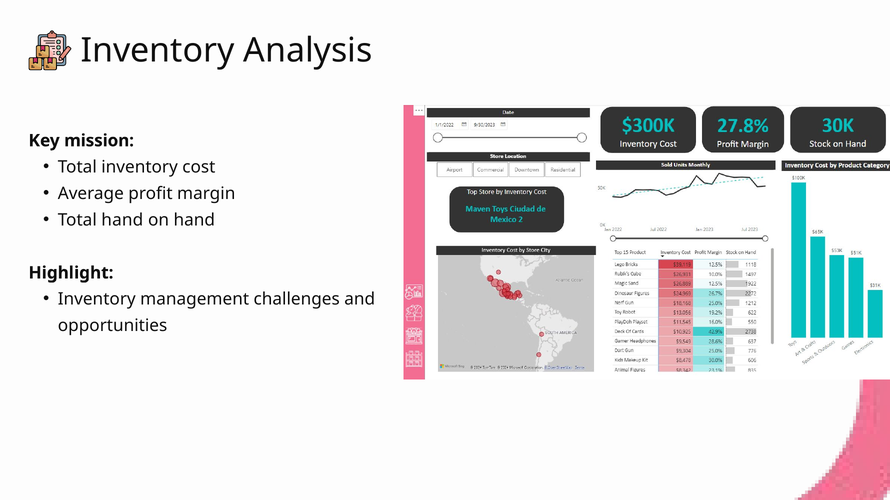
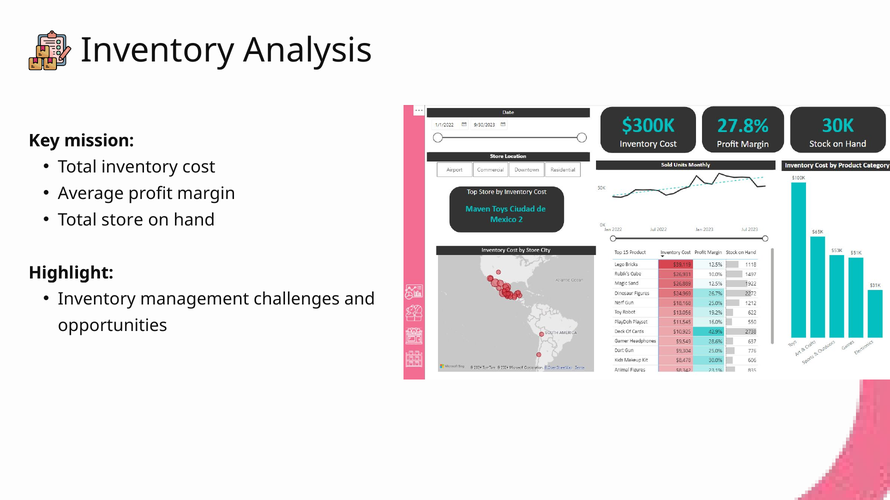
Total hand: hand -> store
